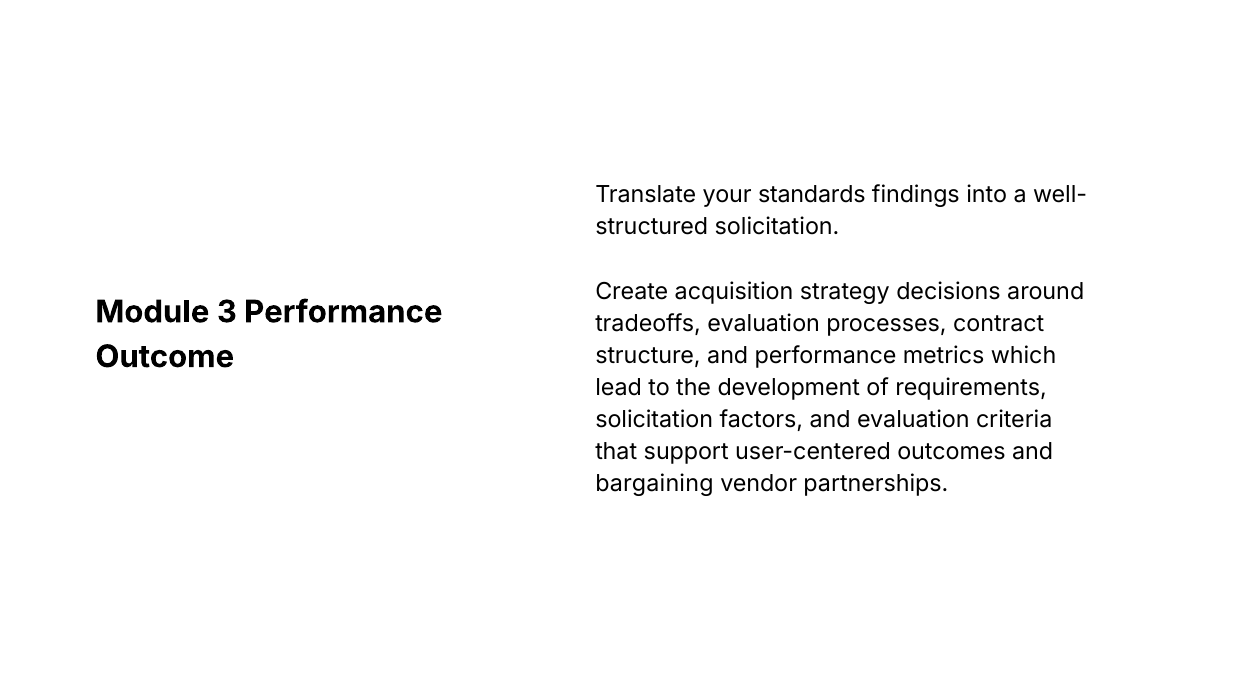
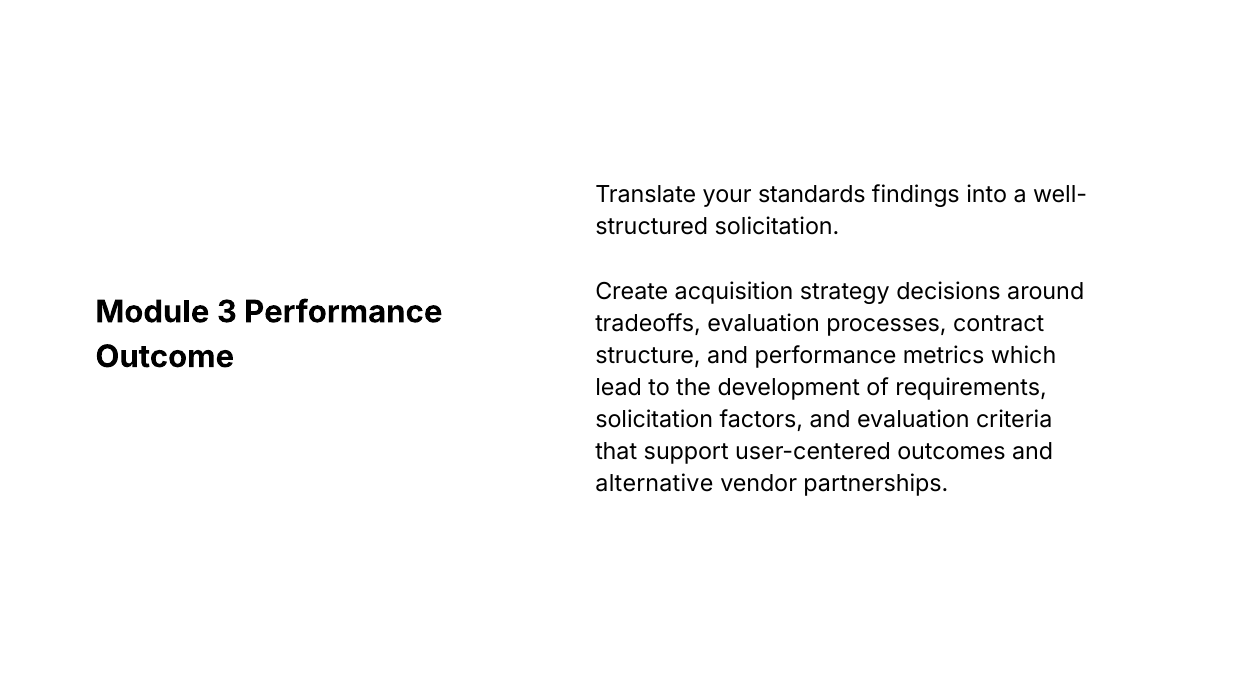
bargaining: bargaining -> alternative
